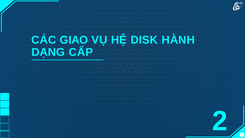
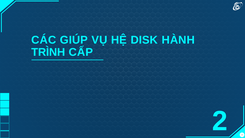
GIAO: GIAO -> GIÚP
DẠNG: DẠNG -> TRÌNH
